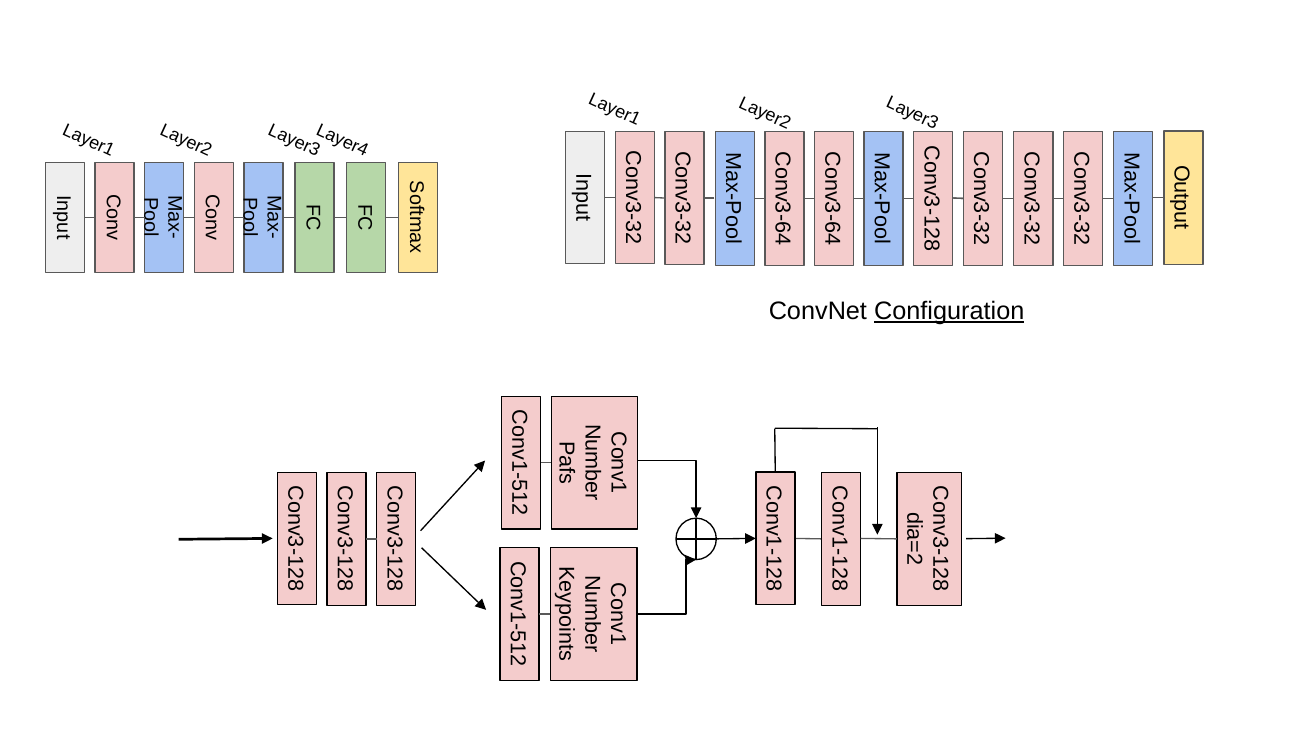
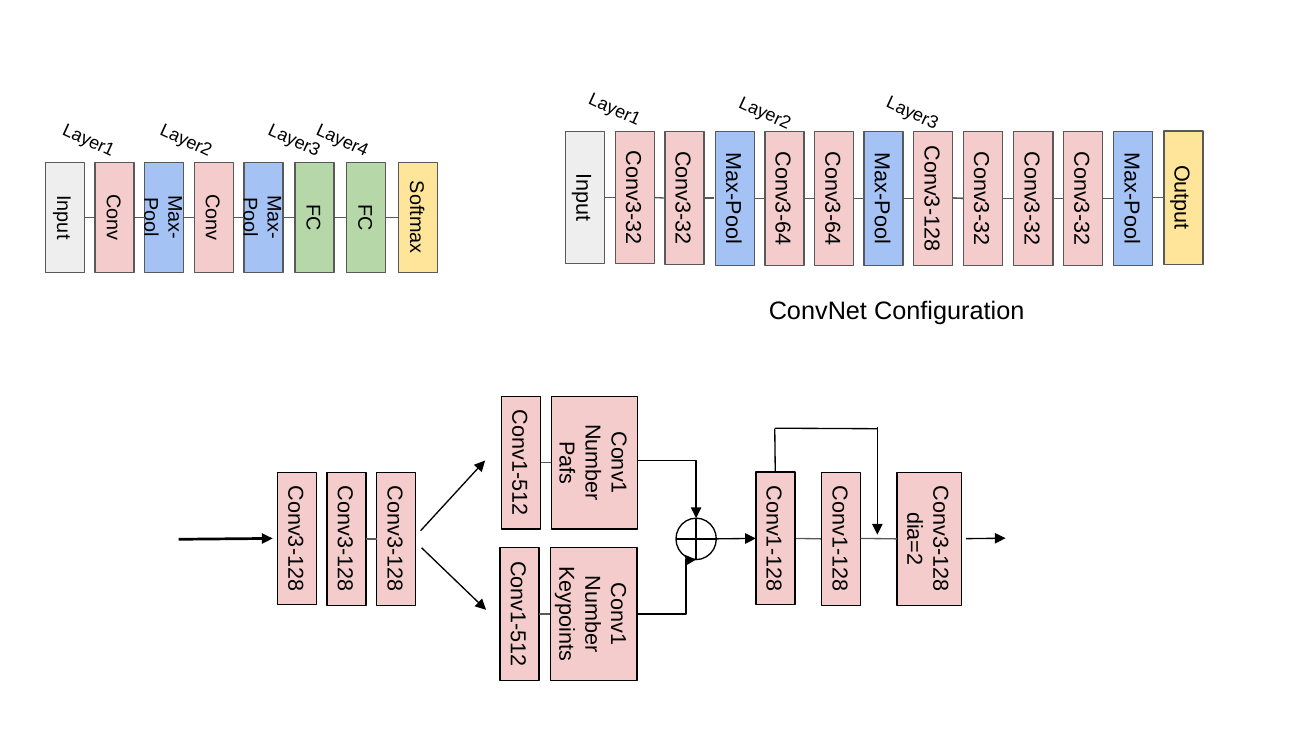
Configuration underline: present -> none
